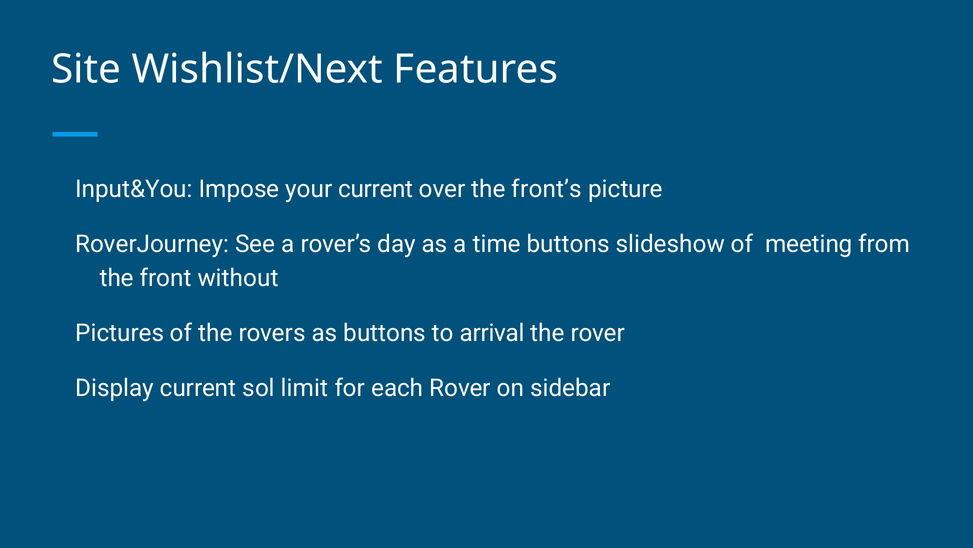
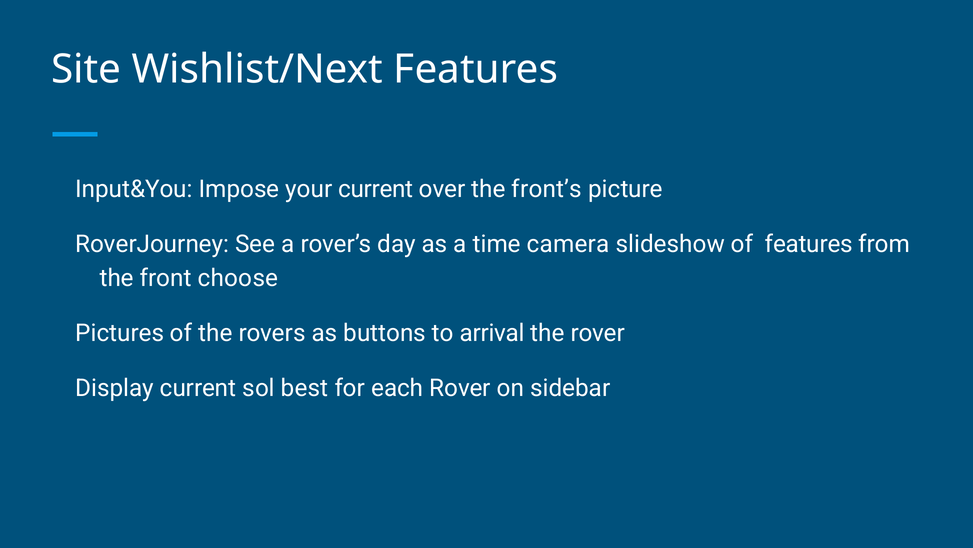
time buttons: buttons -> camera
of meeting: meeting -> features
without: without -> choose
limit: limit -> best
